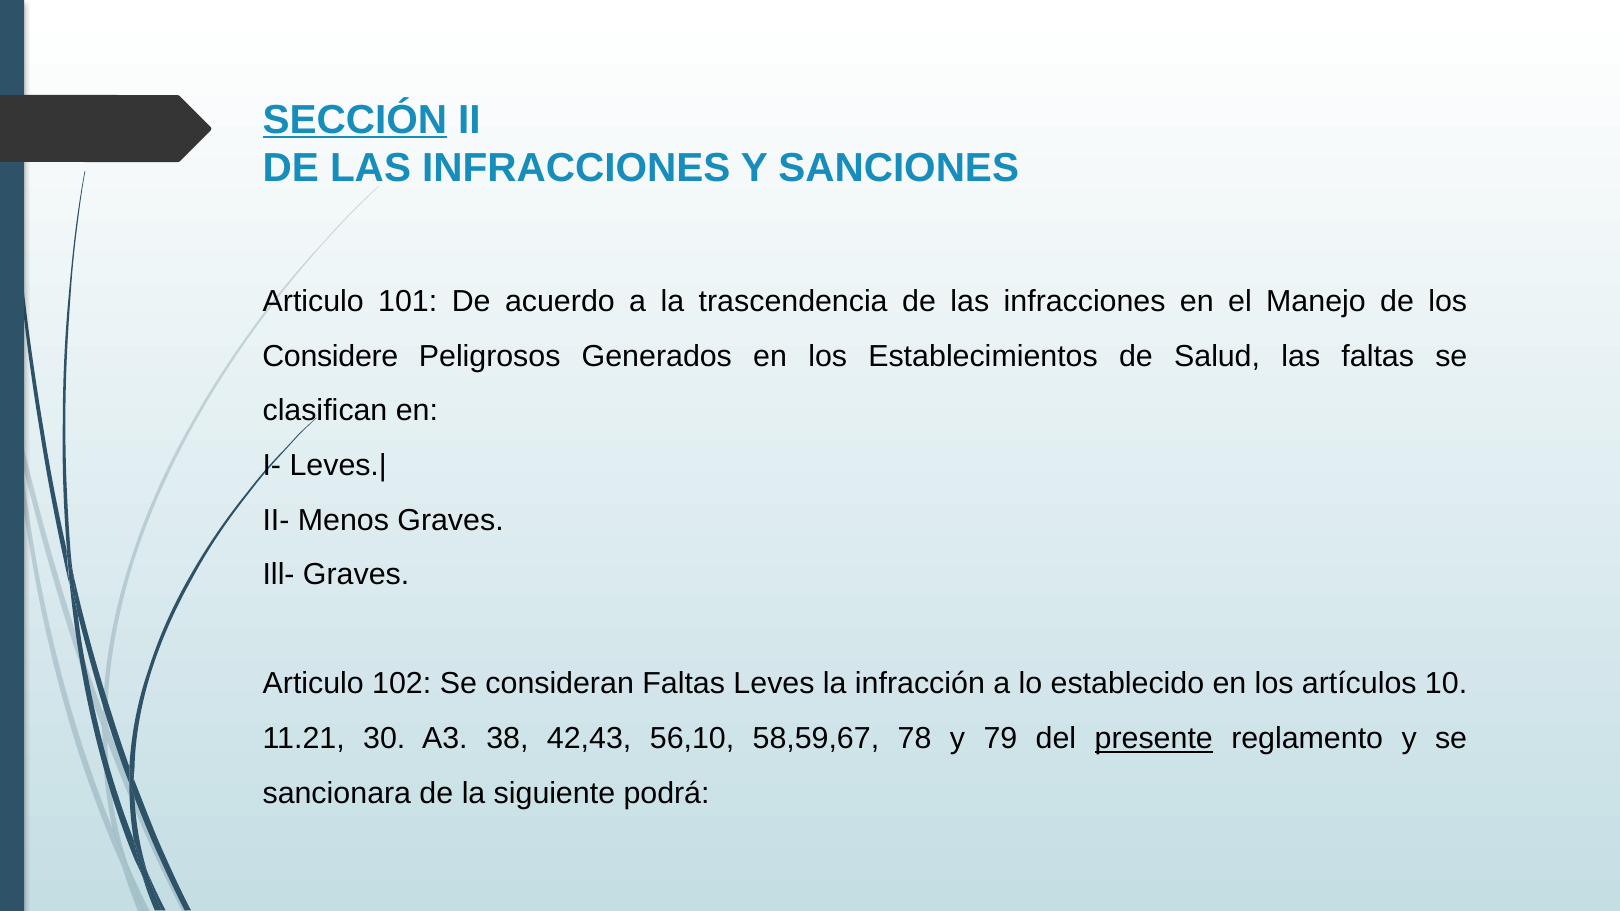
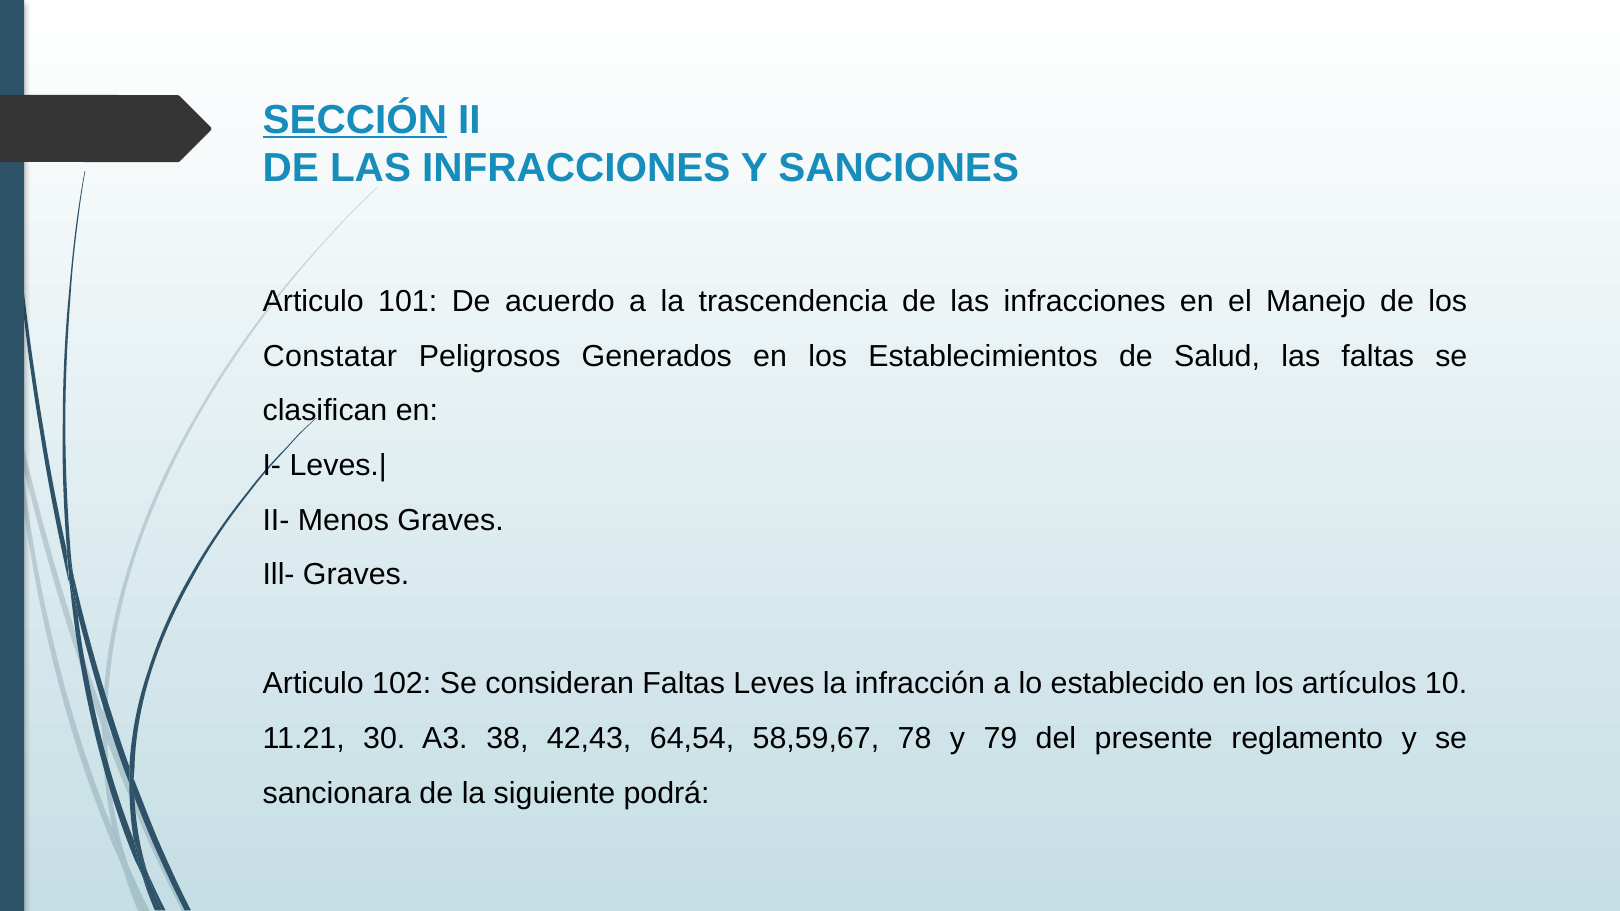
Considere: Considere -> Constatar
56,10: 56,10 -> 64,54
presente underline: present -> none
